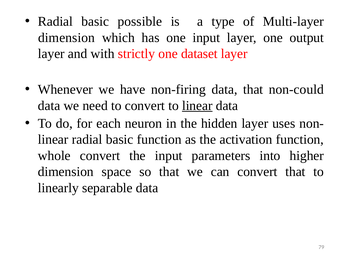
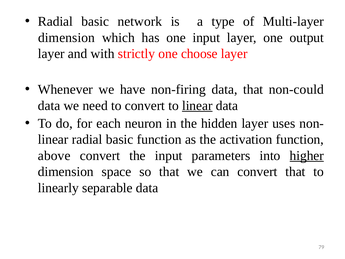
possible: possible -> network
dataset: dataset -> choose
whole: whole -> above
higher underline: none -> present
